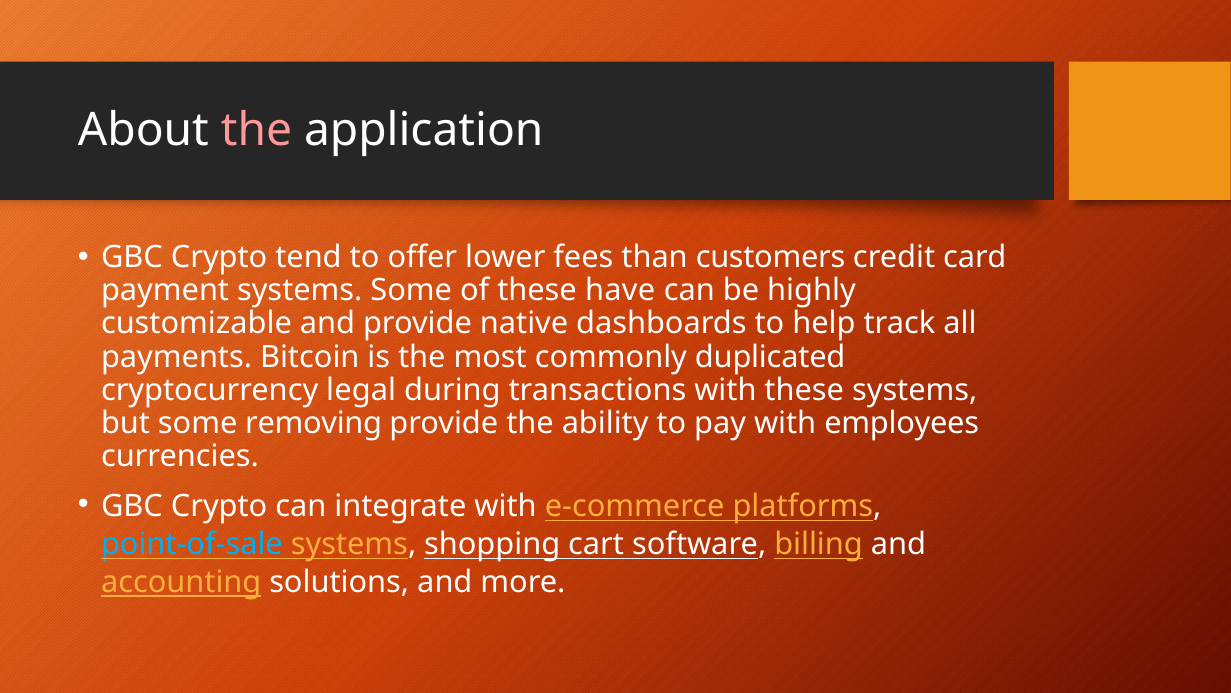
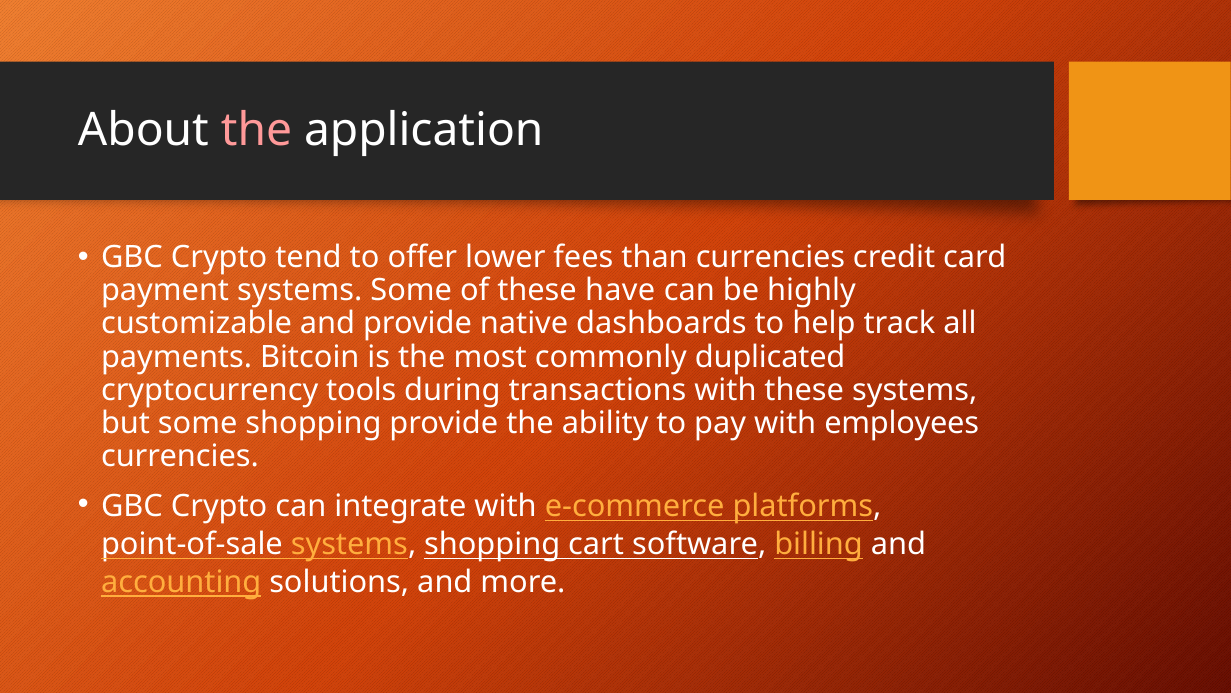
than customers: customers -> currencies
legal: legal -> tools
some removing: removing -> shopping
point-of-sale colour: light blue -> white
